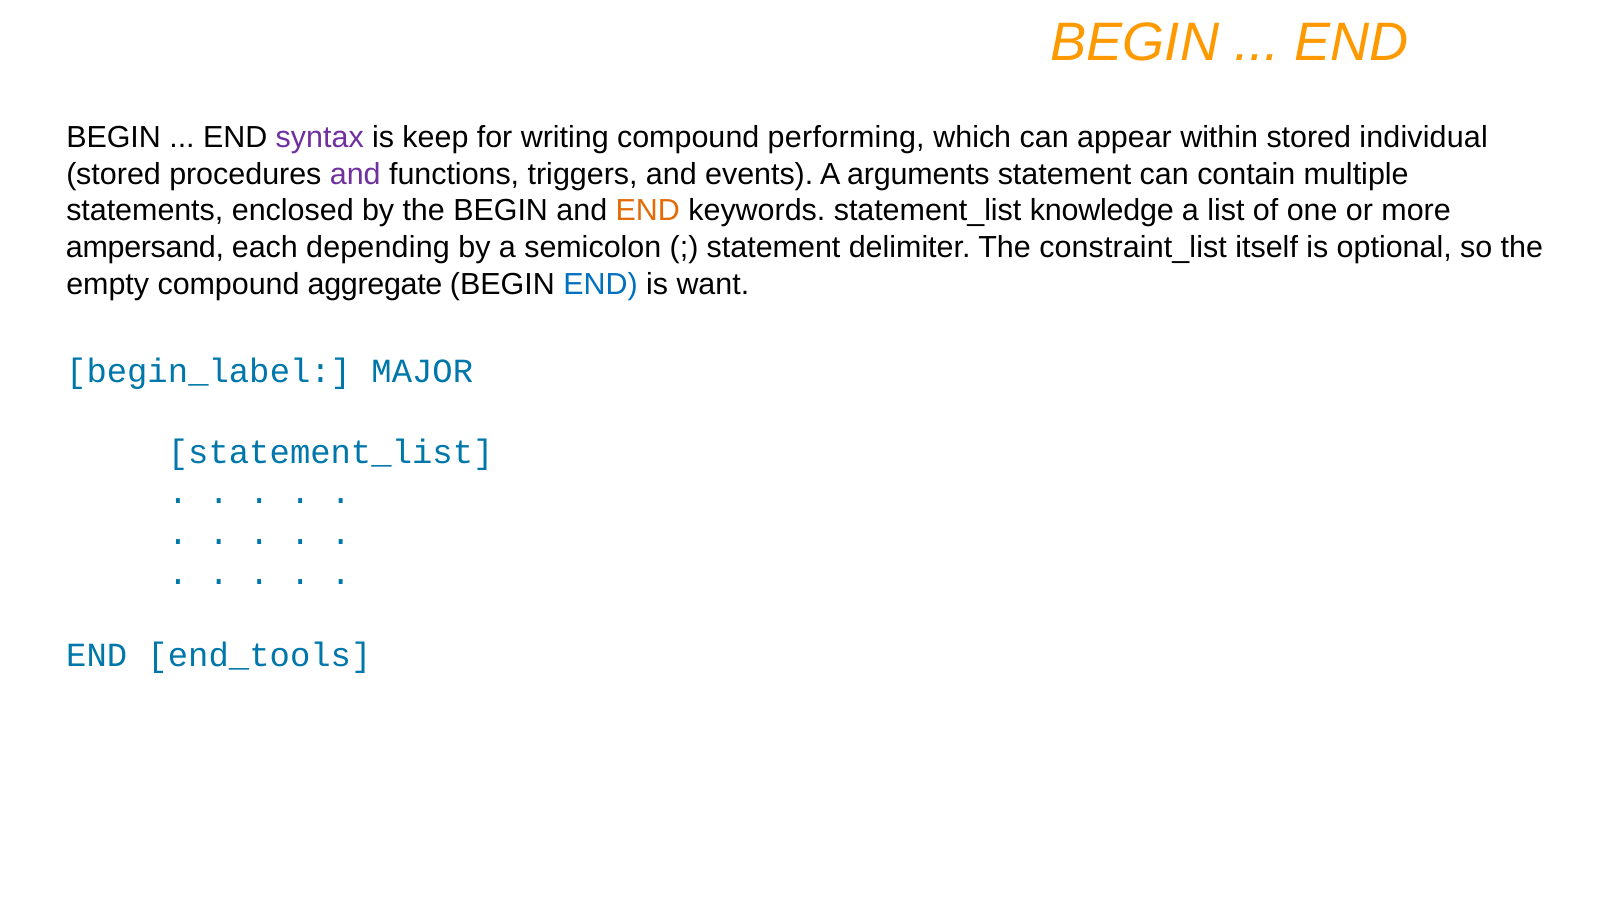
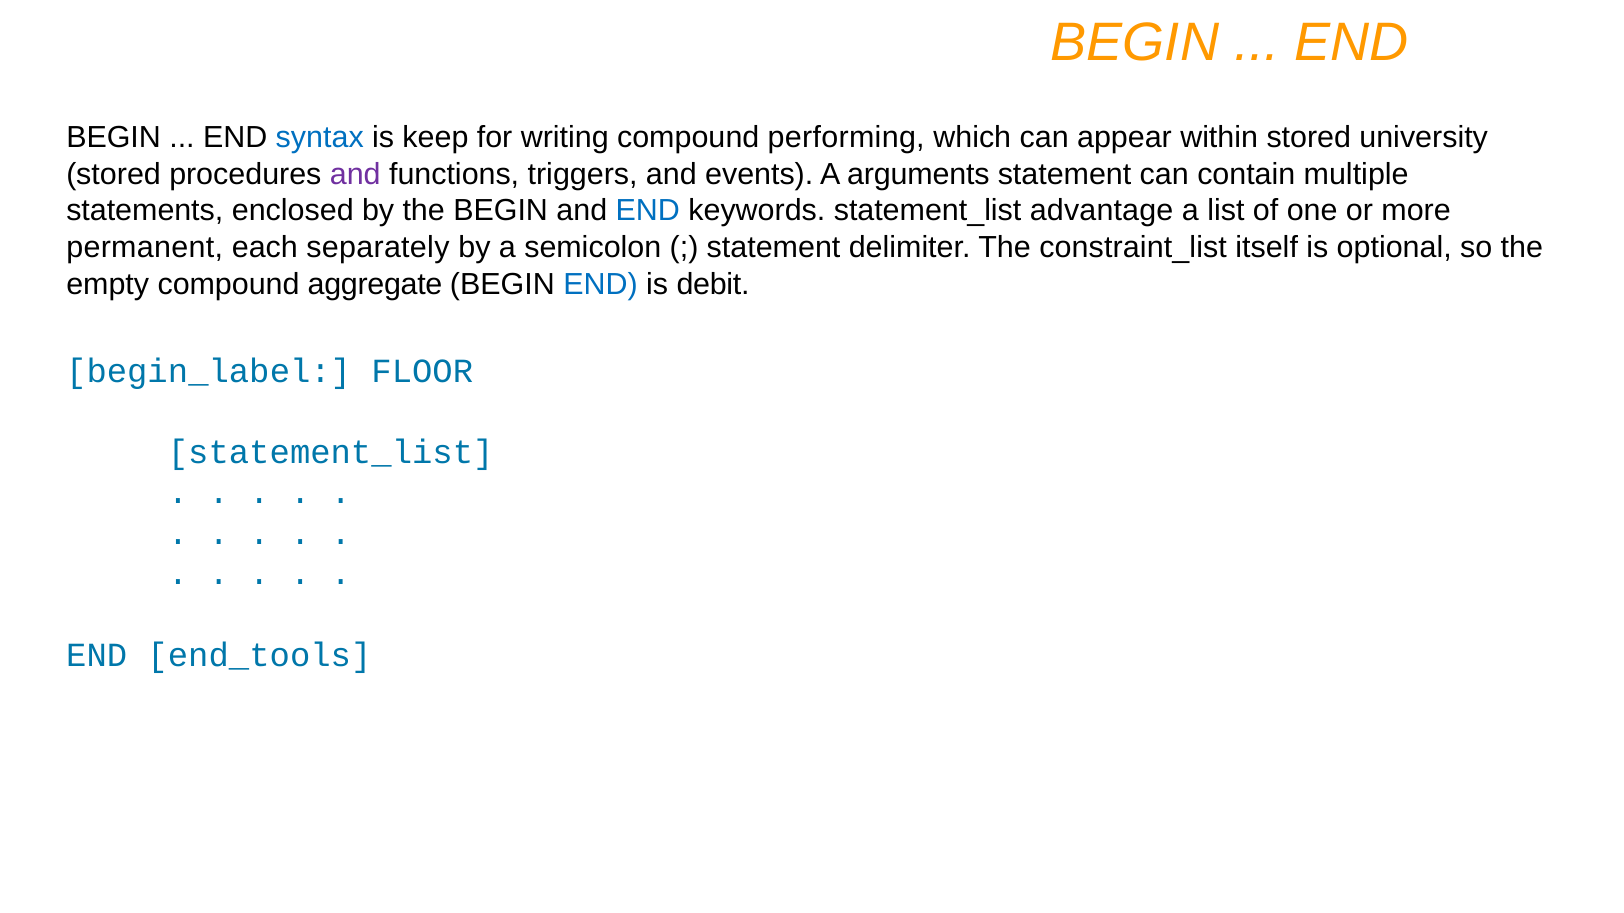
syntax colour: purple -> blue
individual: individual -> university
END at (648, 211) colour: orange -> blue
knowledge: knowledge -> advantage
ampersand: ampersand -> permanent
depending: depending -> separately
want: want -> debit
MAJOR: MAJOR -> FLOOR
